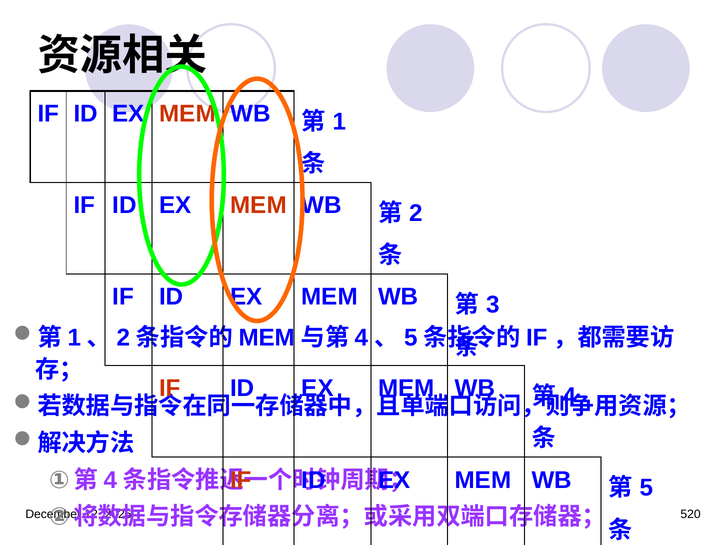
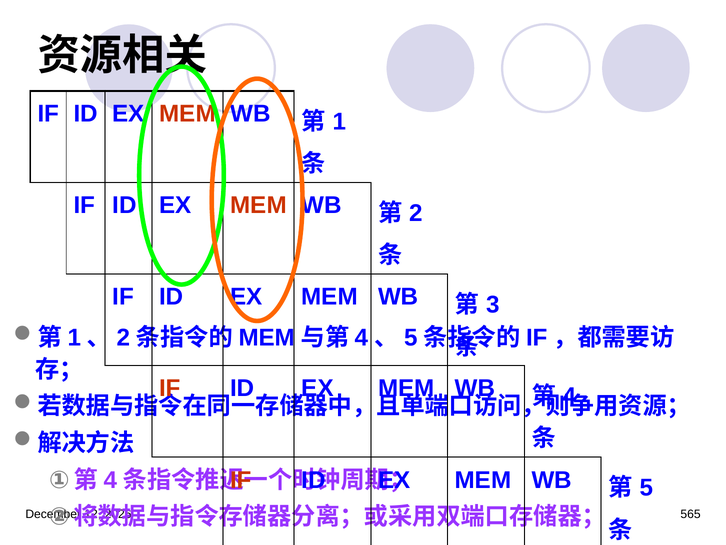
520: 520 -> 565
